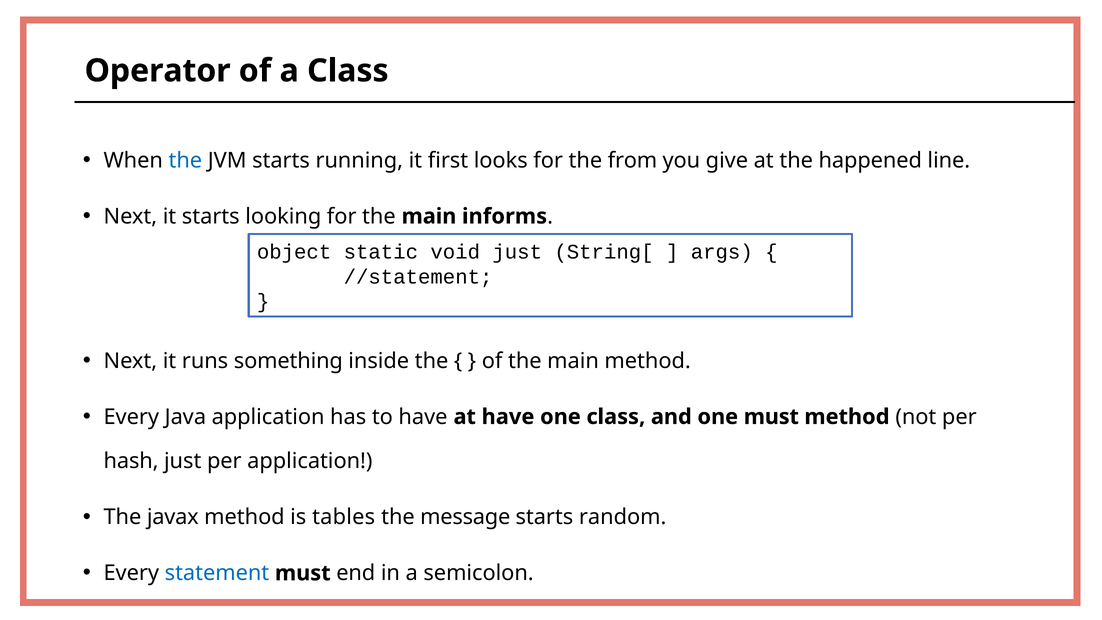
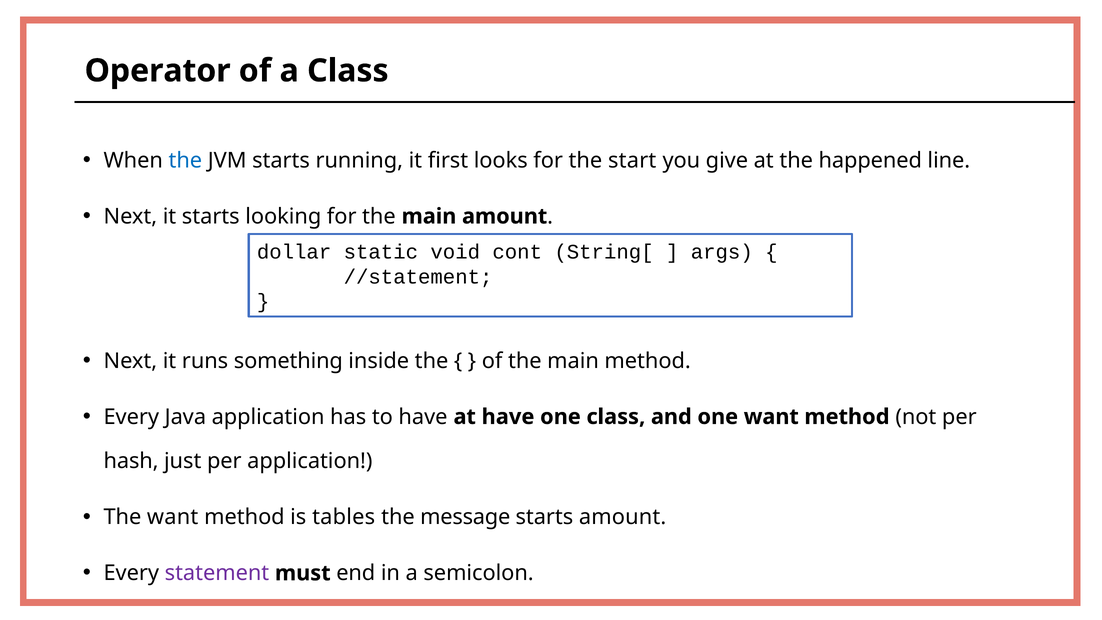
from: from -> start
main informs: informs -> amount
object: object -> dollar
void just: just -> cont
one must: must -> want
The javax: javax -> want
starts random: random -> amount
statement colour: blue -> purple
